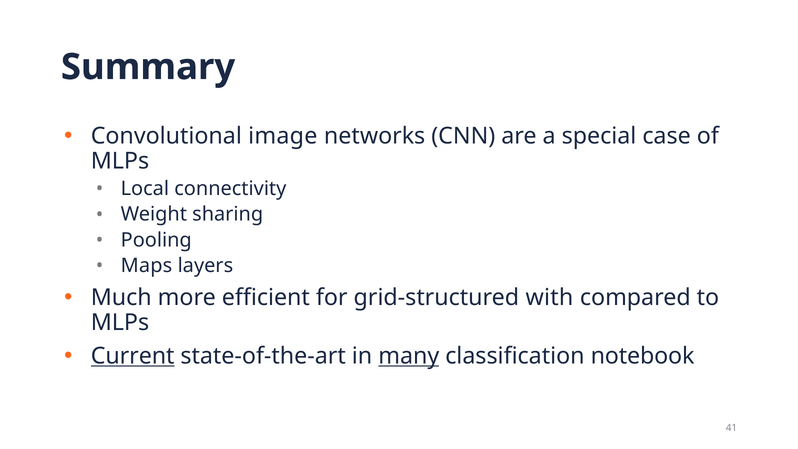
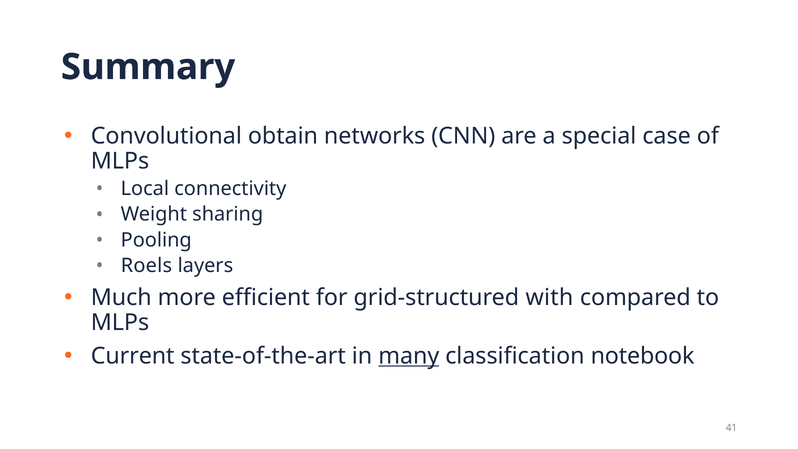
image: image -> obtain
Maps: Maps -> Roels
Current underline: present -> none
